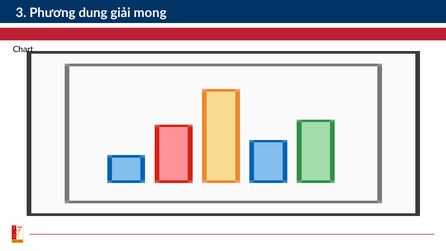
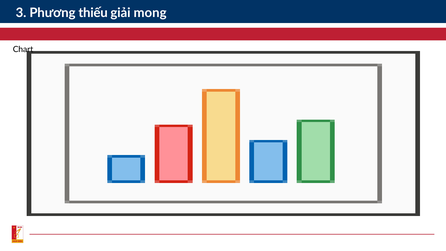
dung: dung -> thiếu
